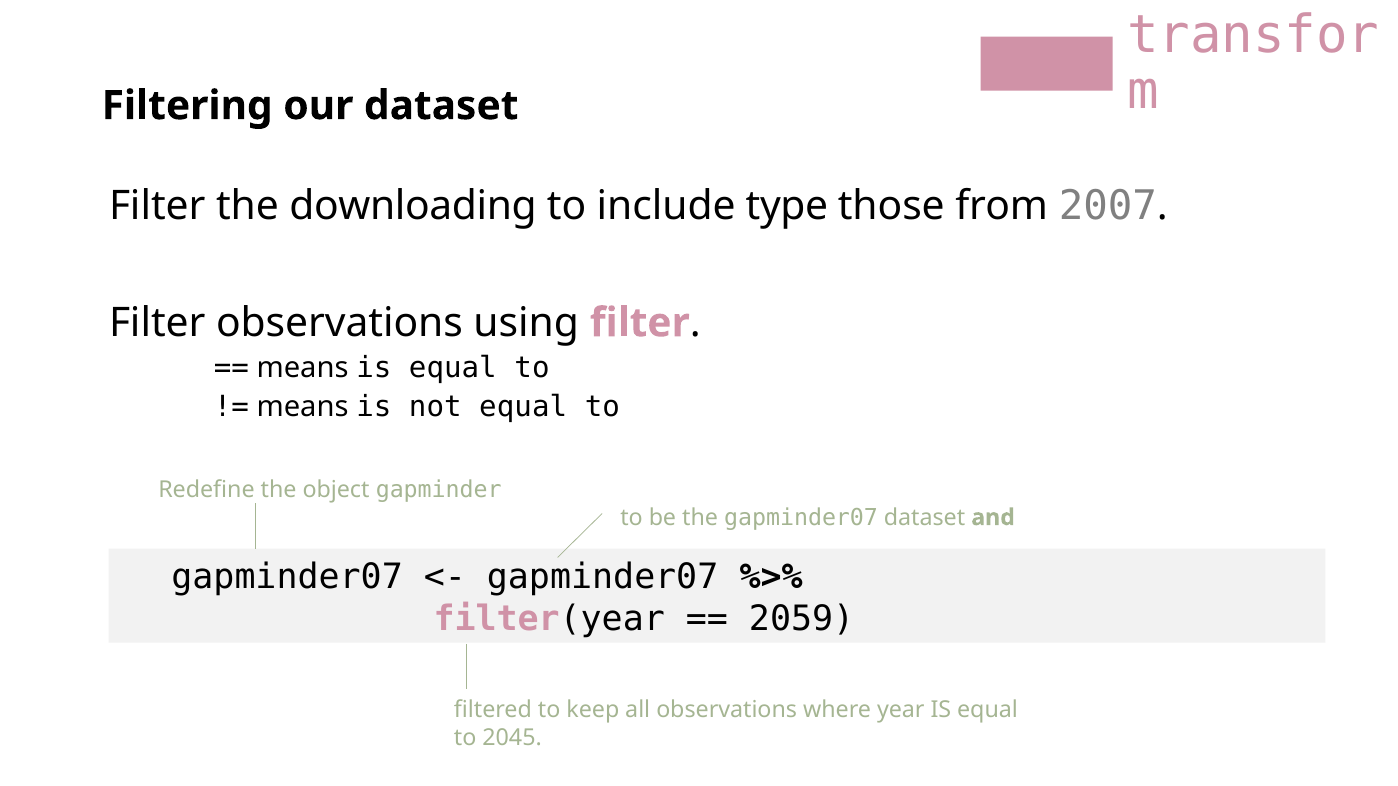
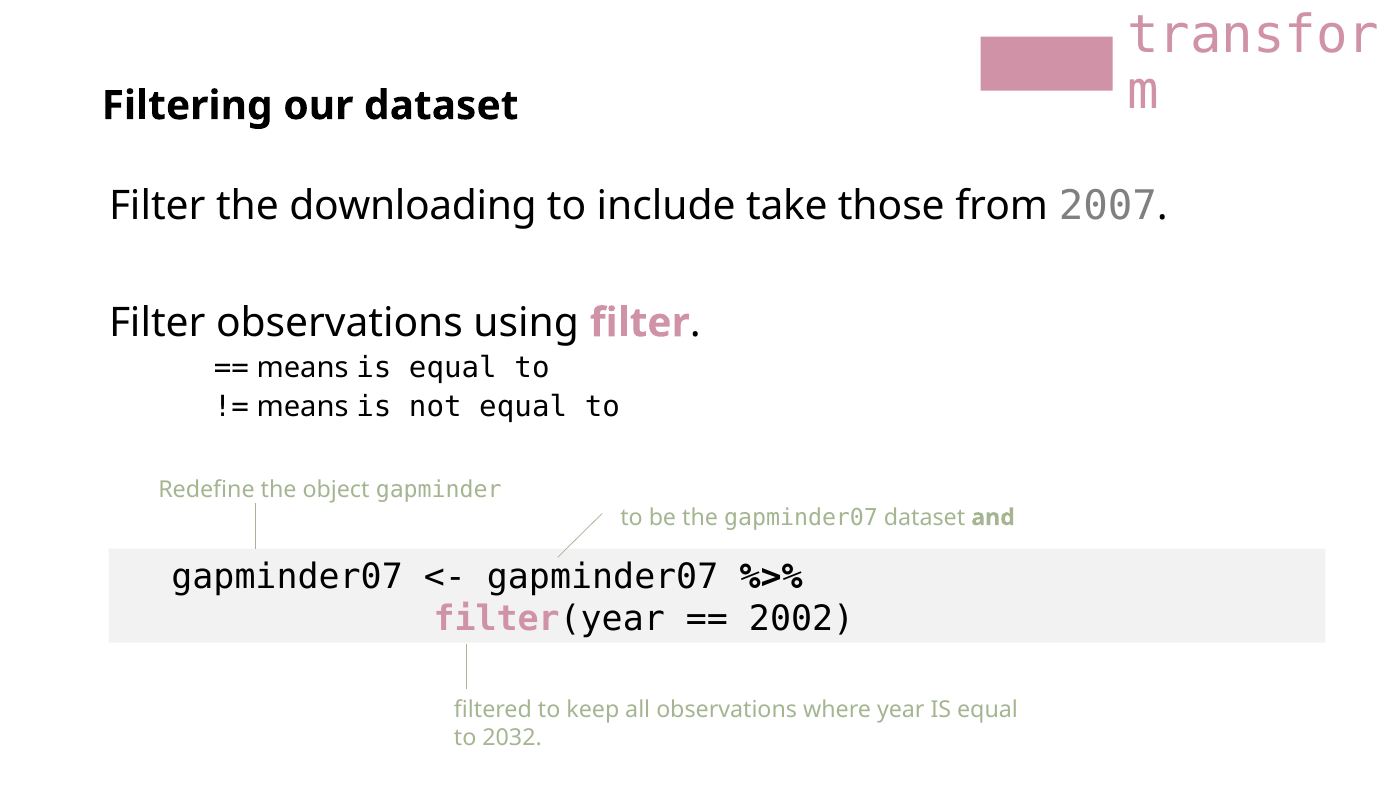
type: type -> take
2059: 2059 -> 2002
2045: 2045 -> 2032
